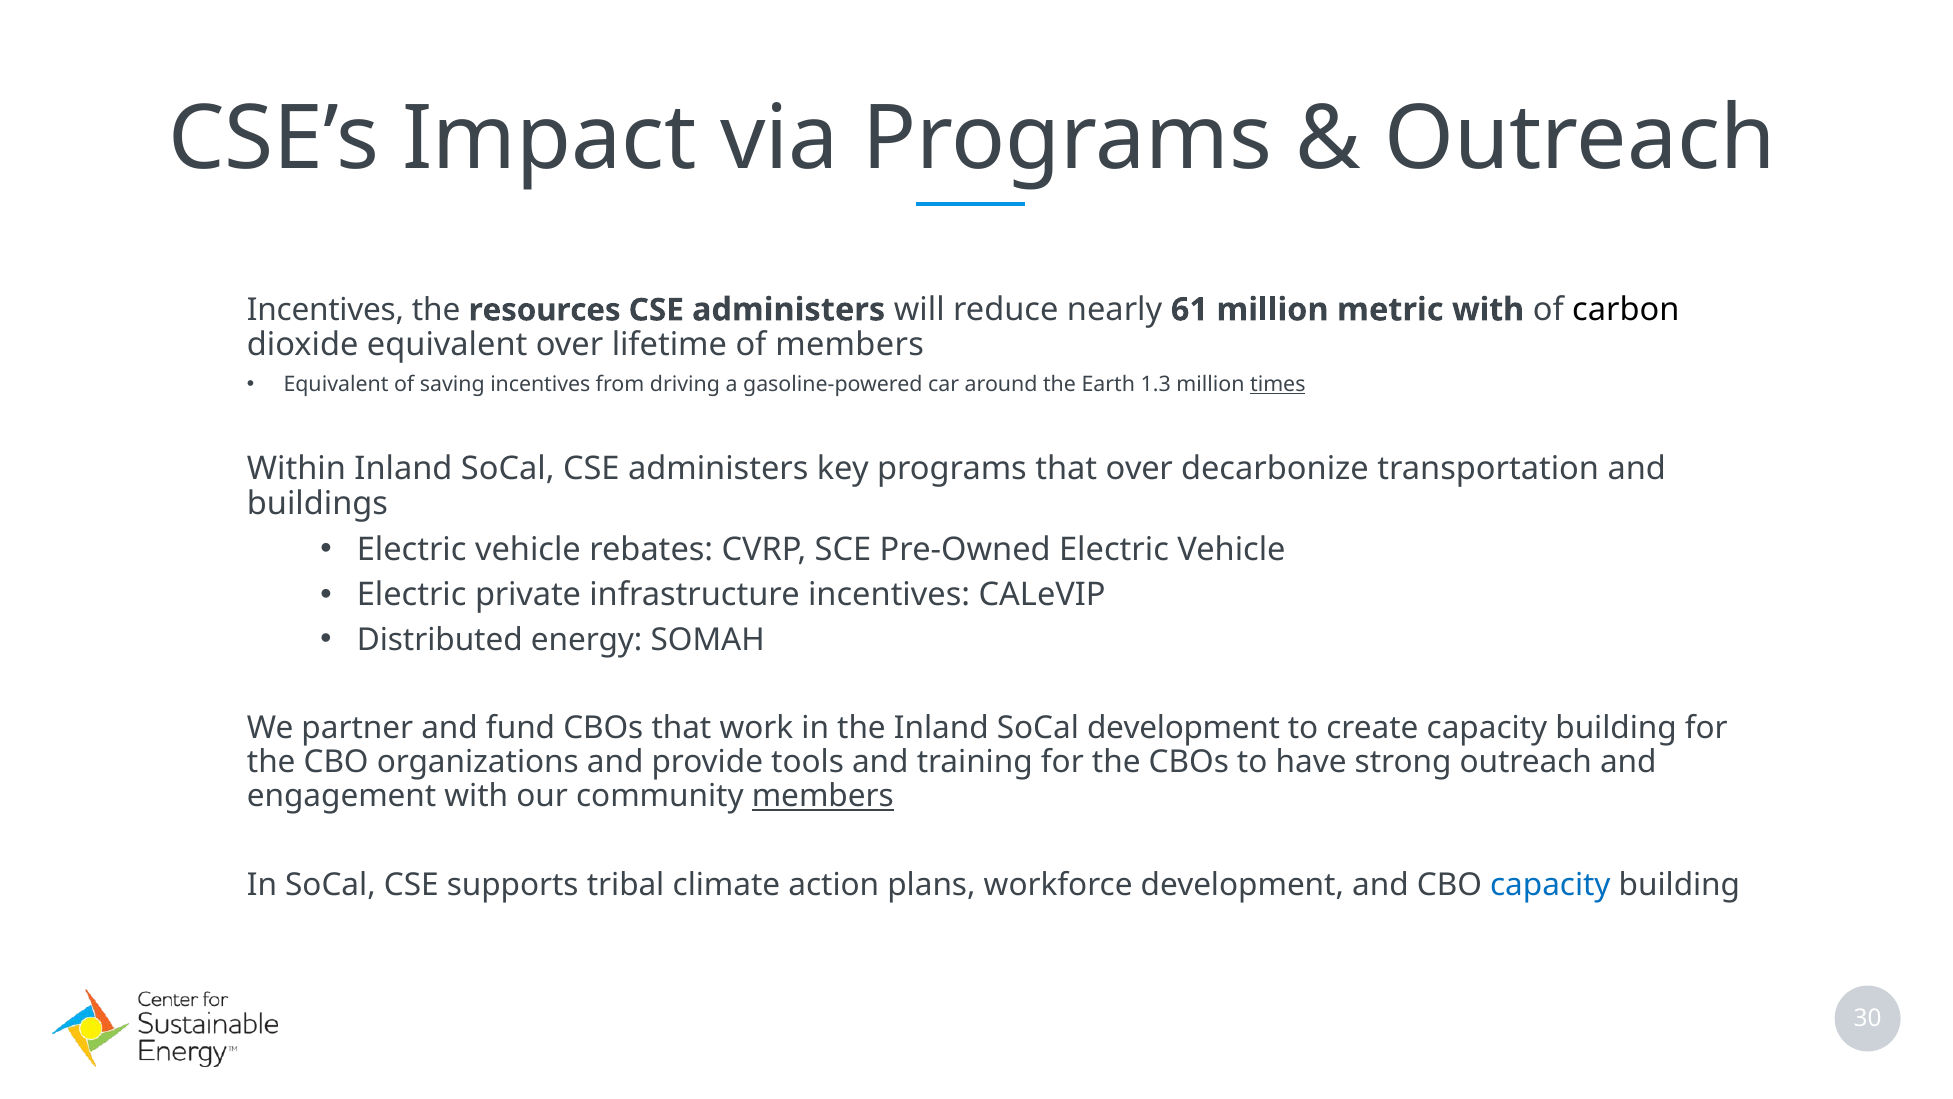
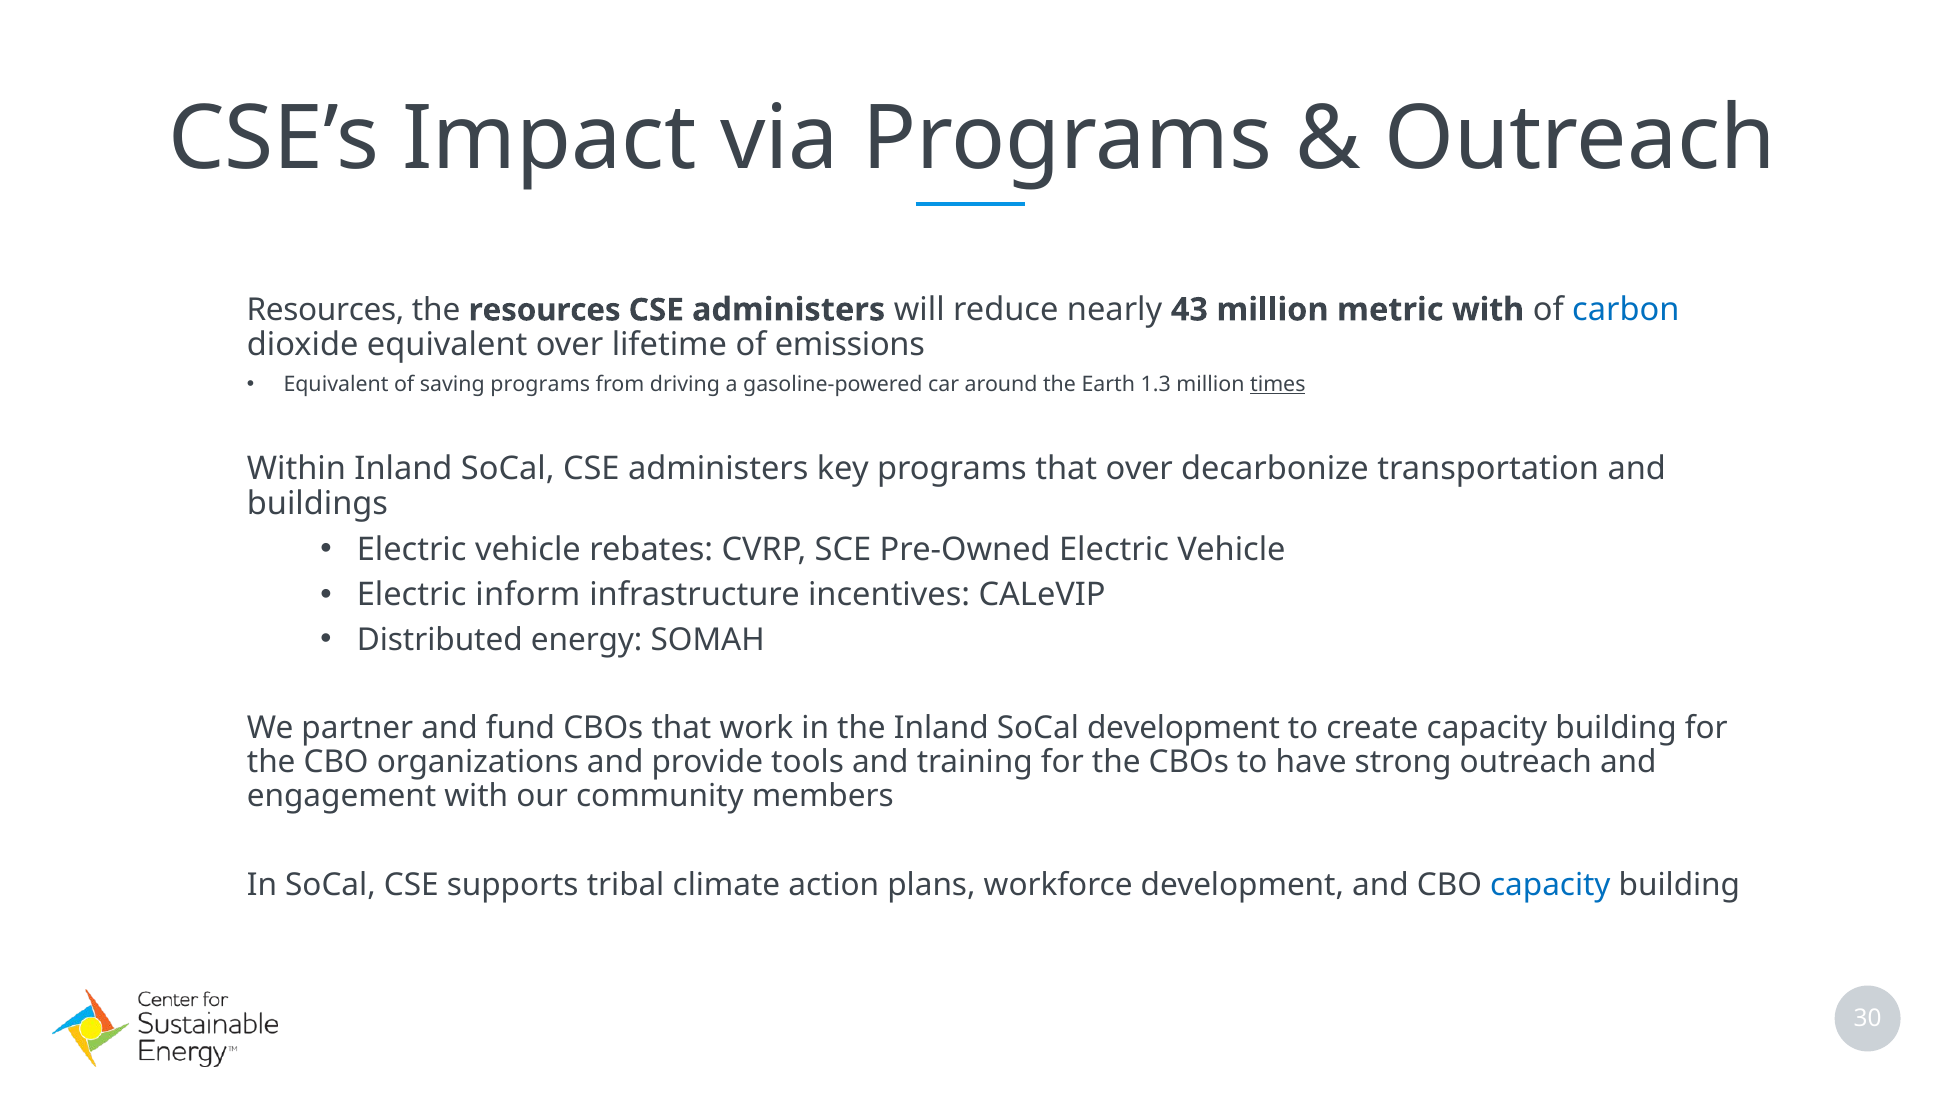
Incentives at (325, 310): Incentives -> Resources
61: 61 -> 43
carbon colour: black -> blue
of members: members -> emissions
saving incentives: incentives -> programs
private: private -> inform
members at (823, 796) underline: present -> none
